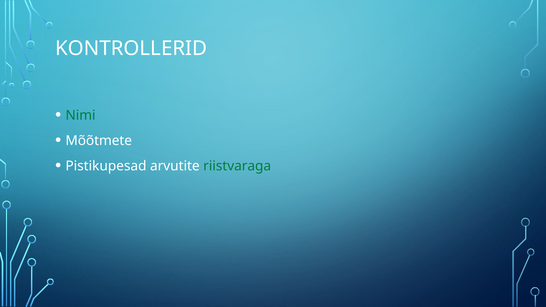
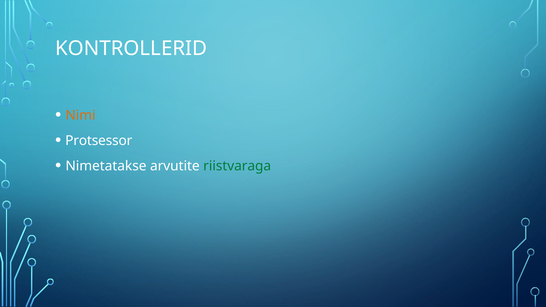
Nimi colour: green -> orange
Mõõtmete: Mõõtmete -> Protsessor
Pistikupesad: Pistikupesad -> Nimetatakse
